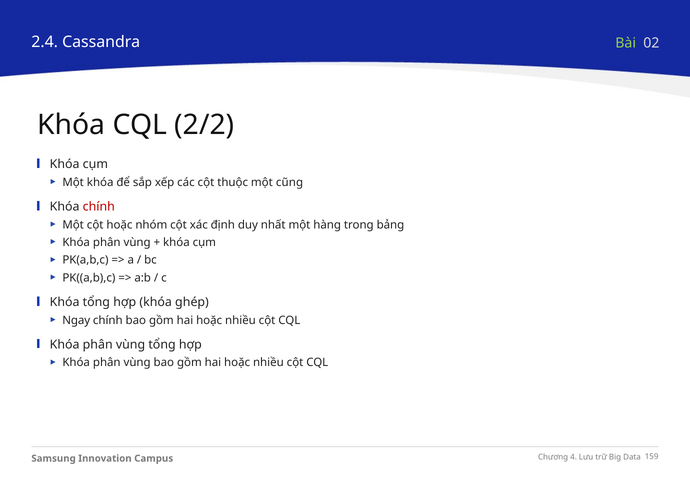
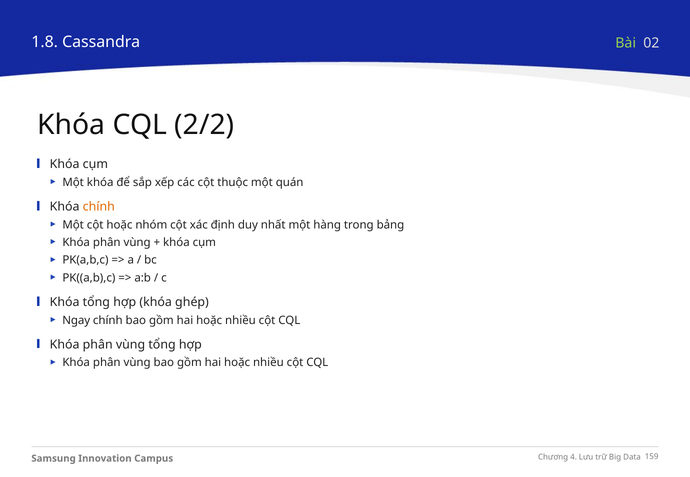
2.4: 2.4 -> 1.8
cũng: cũng -> quán
chính at (99, 207) colour: red -> orange
